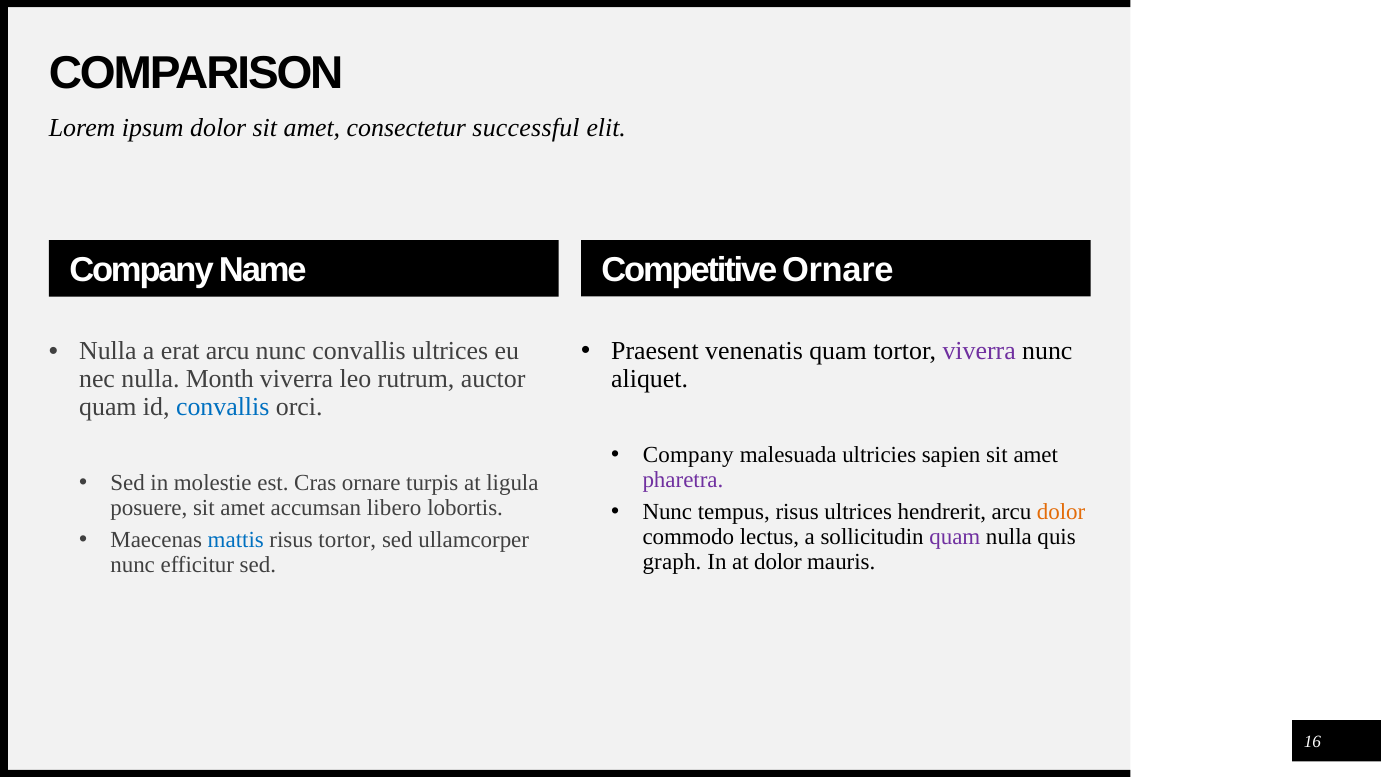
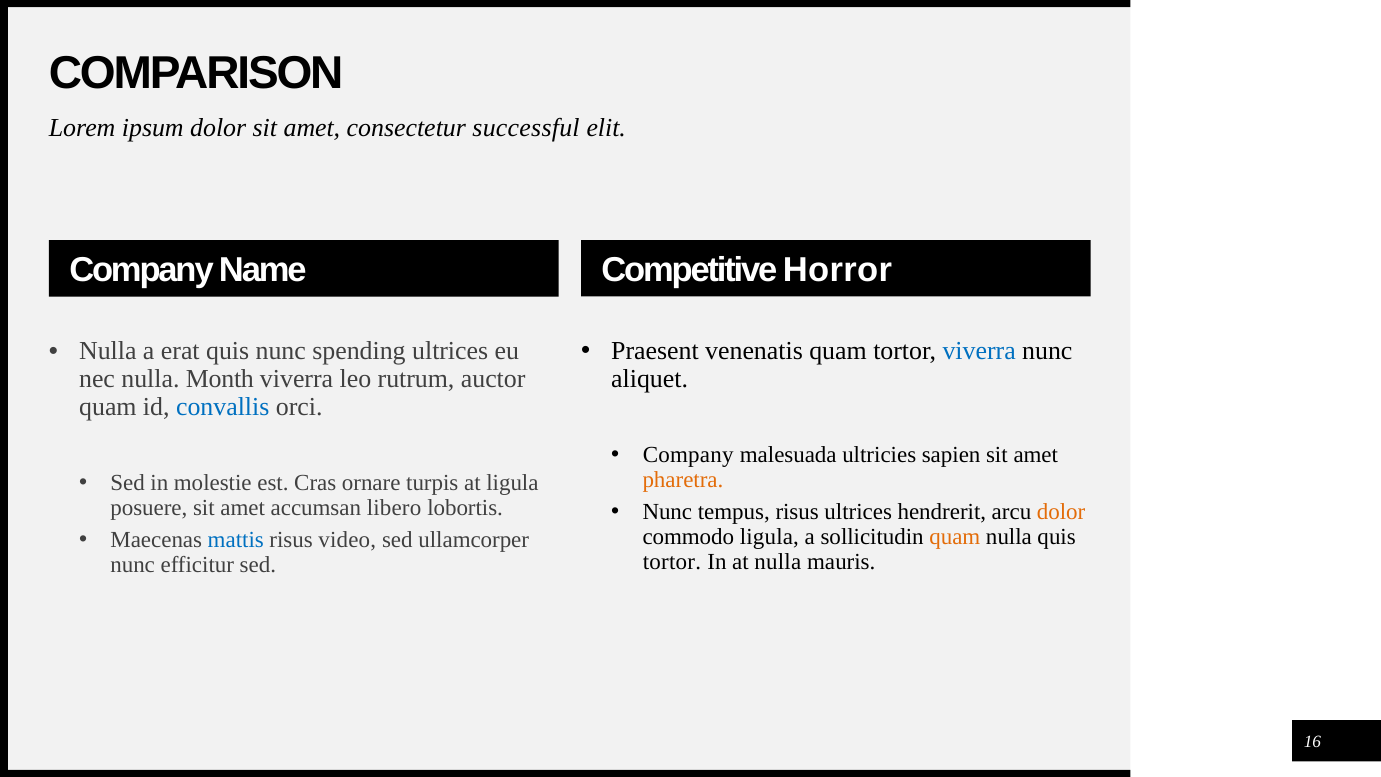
Competitive Ornare: Ornare -> Horror
viverra at (979, 351) colour: purple -> blue
erat arcu: arcu -> quis
nunc convallis: convallis -> spending
pharetra colour: purple -> orange
commodo lectus: lectus -> ligula
quam at (955, 537) colour: purple -> orange
risus tortor: tortor -> video
graph at (672, 561): graph -> tortor
at dolor: dolor -> nulla
